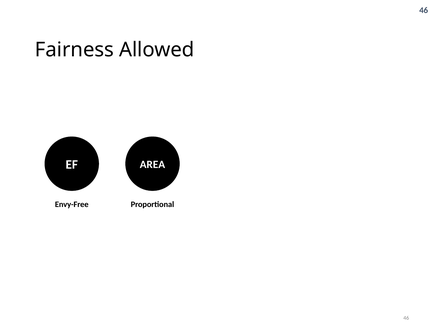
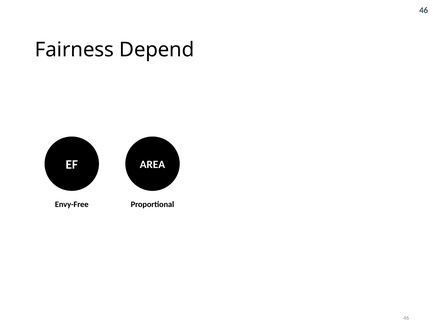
Allowed: Allowed -> Depend
